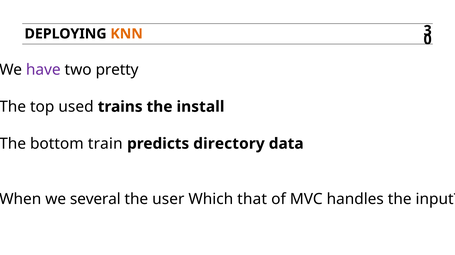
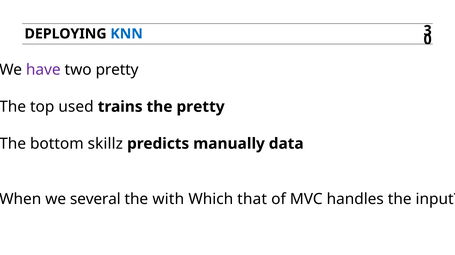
KNN colour: orange -> blue
the install: install -> pretty
train: train -> skillz
directory: directory -> manually
user: user -> with
